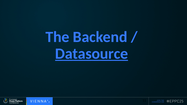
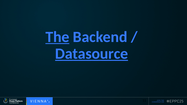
The underline: none -> present
